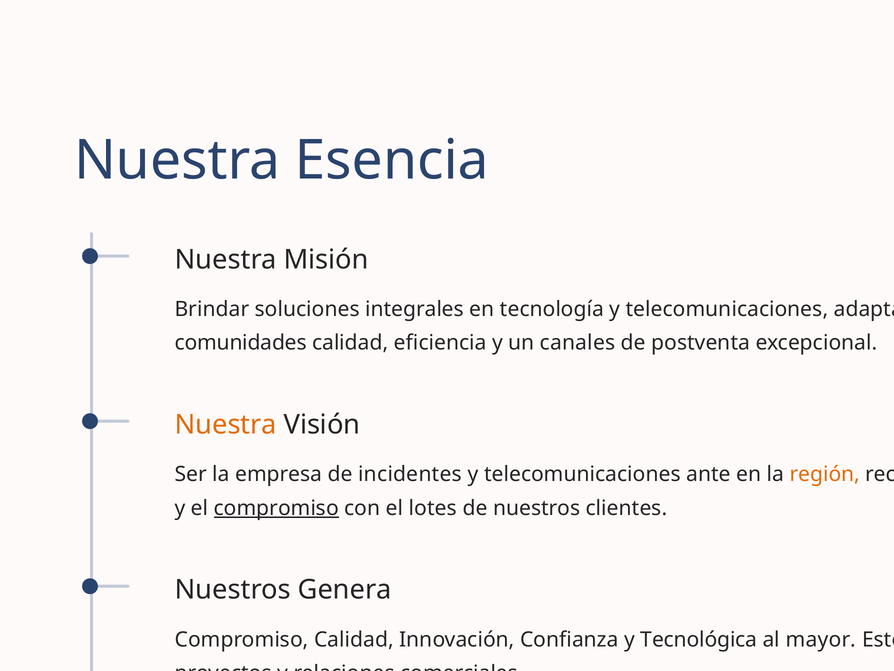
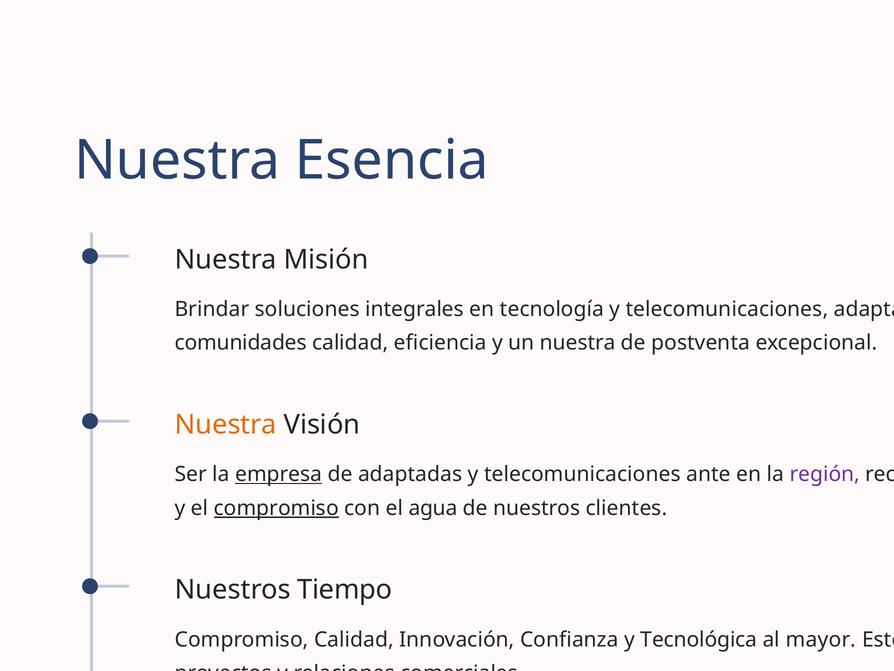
un canales: canales -> nuestra
empresa underline: none -> present
de incidentes: incidentes -> adaptadas
región colour: orange -> purple
lotes: lotes -> agua
Genera: Genera -> Tiempo
